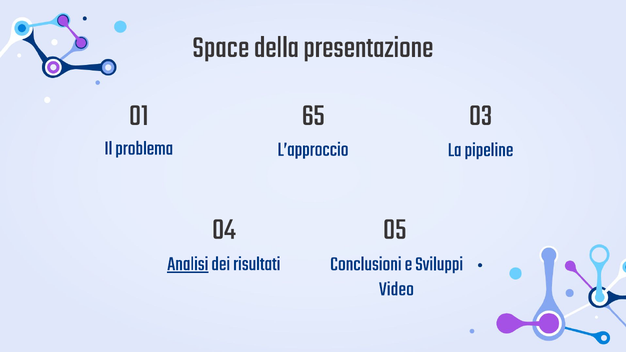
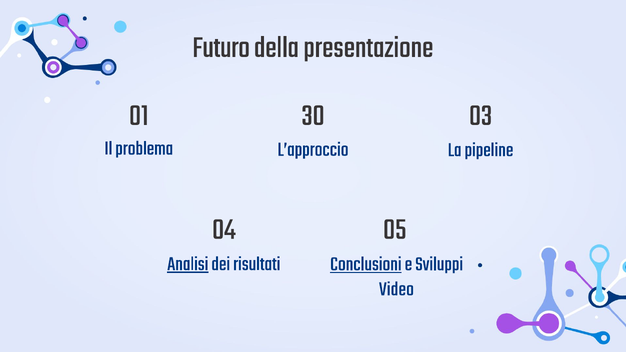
Space: Space -> Futuro
65: 65 -> 30
Conclusioni underline: none -> present
